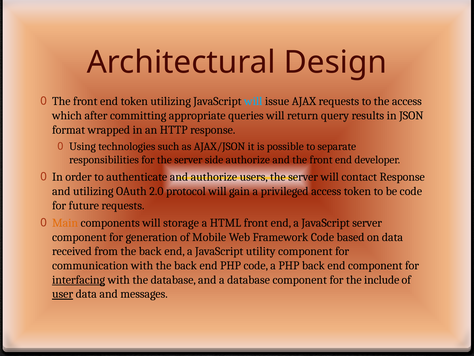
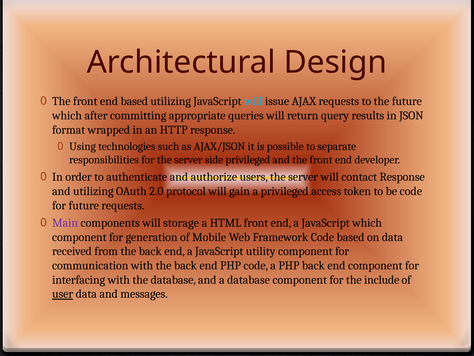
end token: token -> based
the access: access -> future
side authorize: authorize -> privileged
Main colour: orange -> purple
JavaScript server: server -> which
interfacing underline: present -> none
